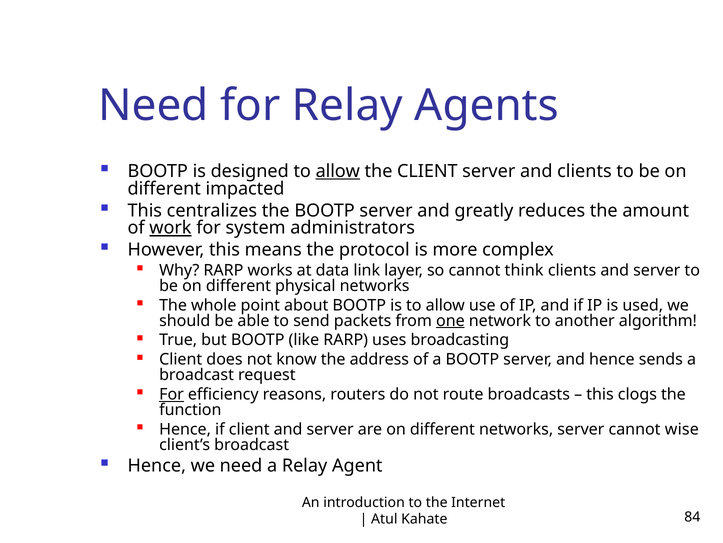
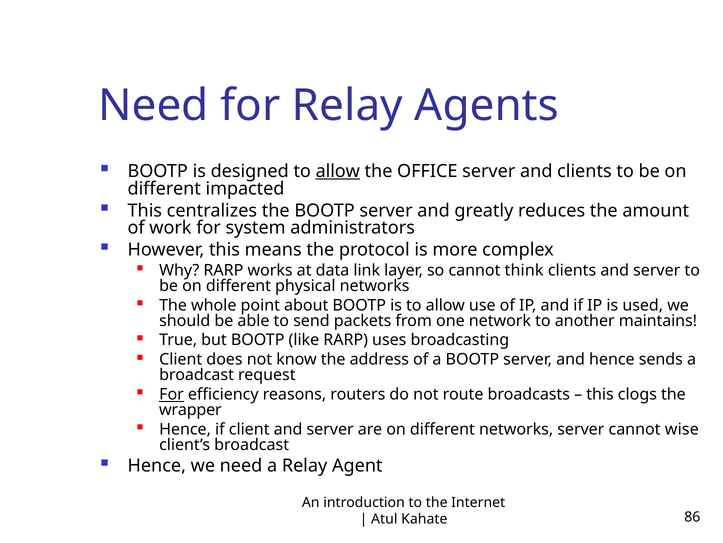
the CLIENT: CLIENT -> OFFICE
work underline: present -> none
one underline: present -> none
algorithm: algorithm -> maintains
function: function -> wrapper
84: 84 -> 86
